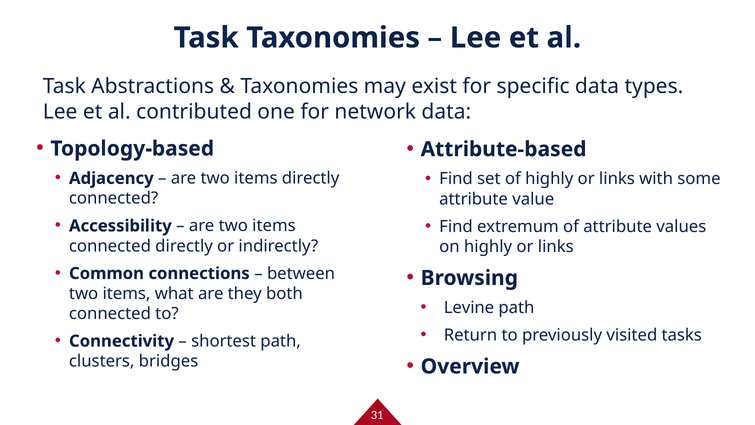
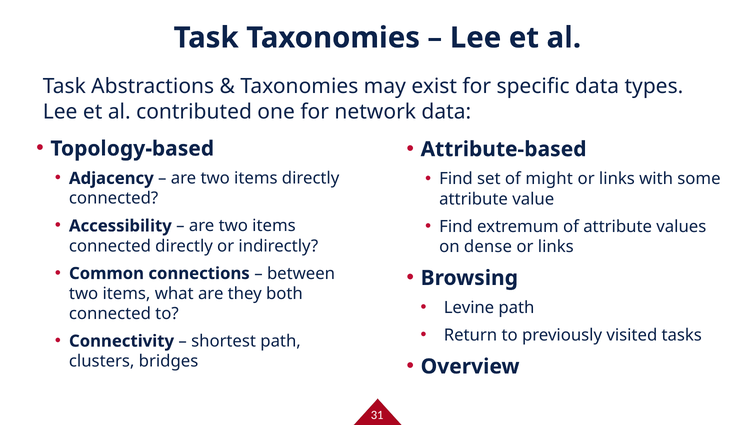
of highly: highly -> might
on highly: highly -> dense
